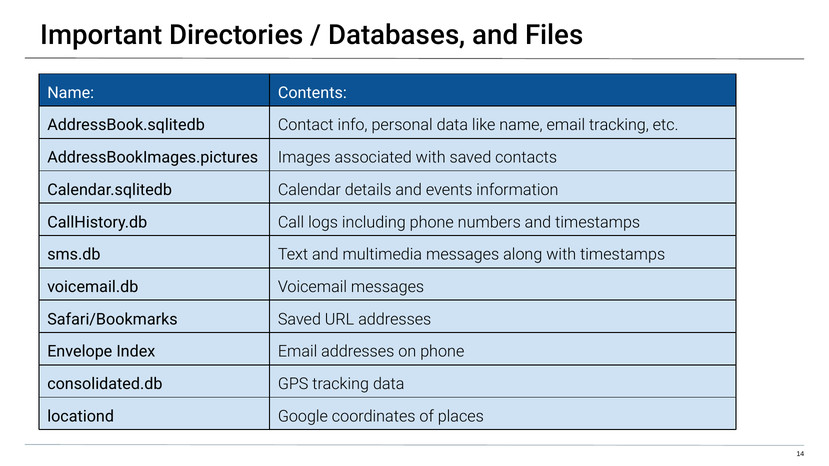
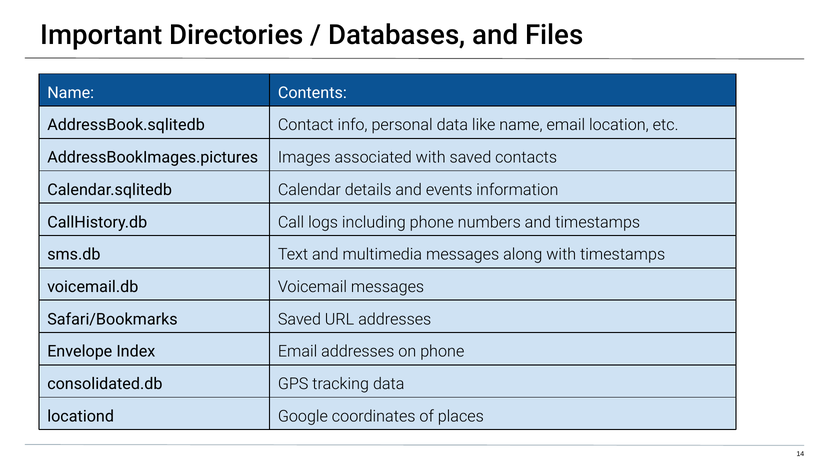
email tracking: tracking -> location
